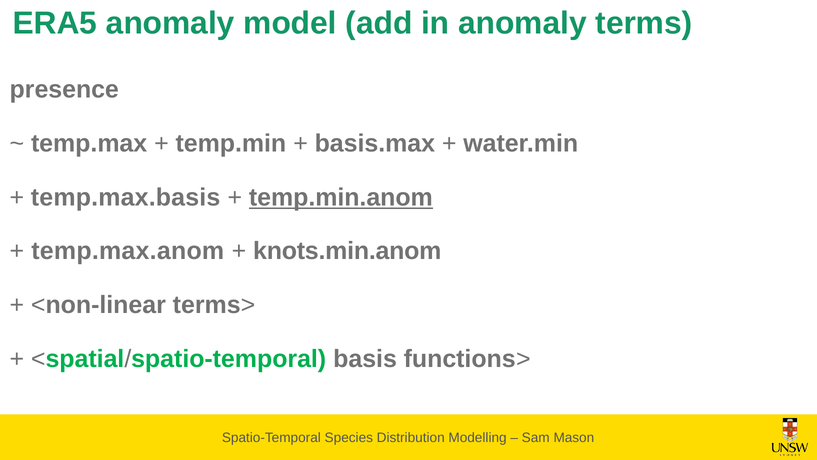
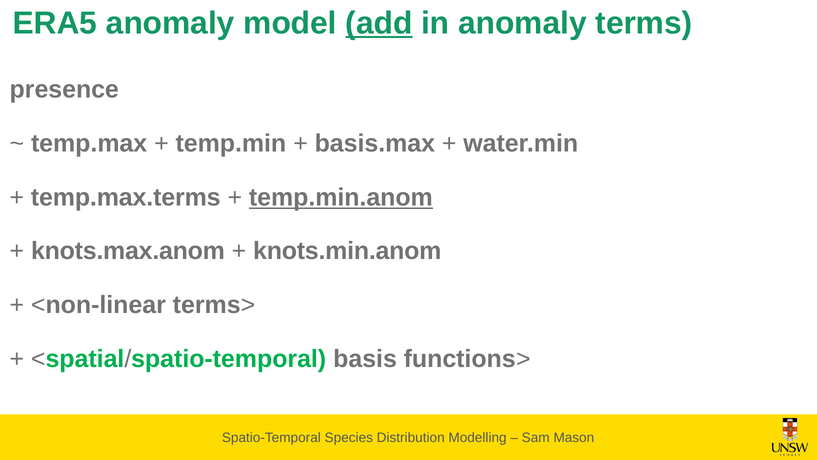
add underline: none -> present
temp.max.basis: temp.max.basis -> temp.max.terms
temp.max.anom: temp.max.anom -> knots.max.anom
